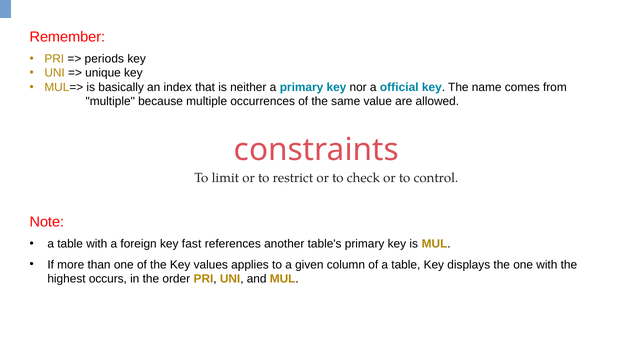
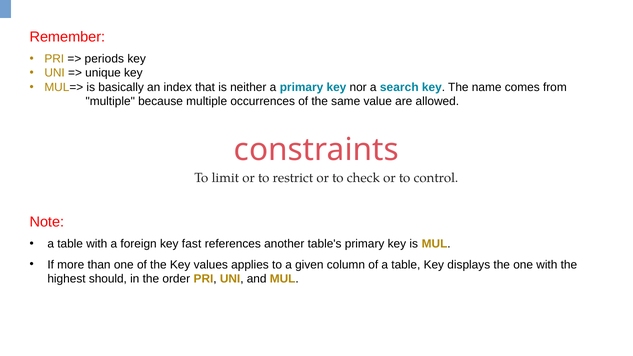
official: official -> search
occurs: occurs -> should
